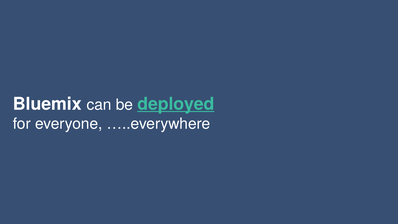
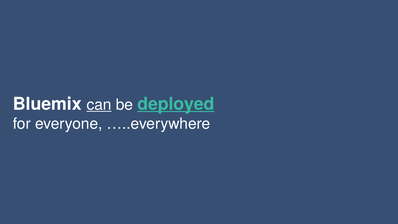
can underline: none -> present
